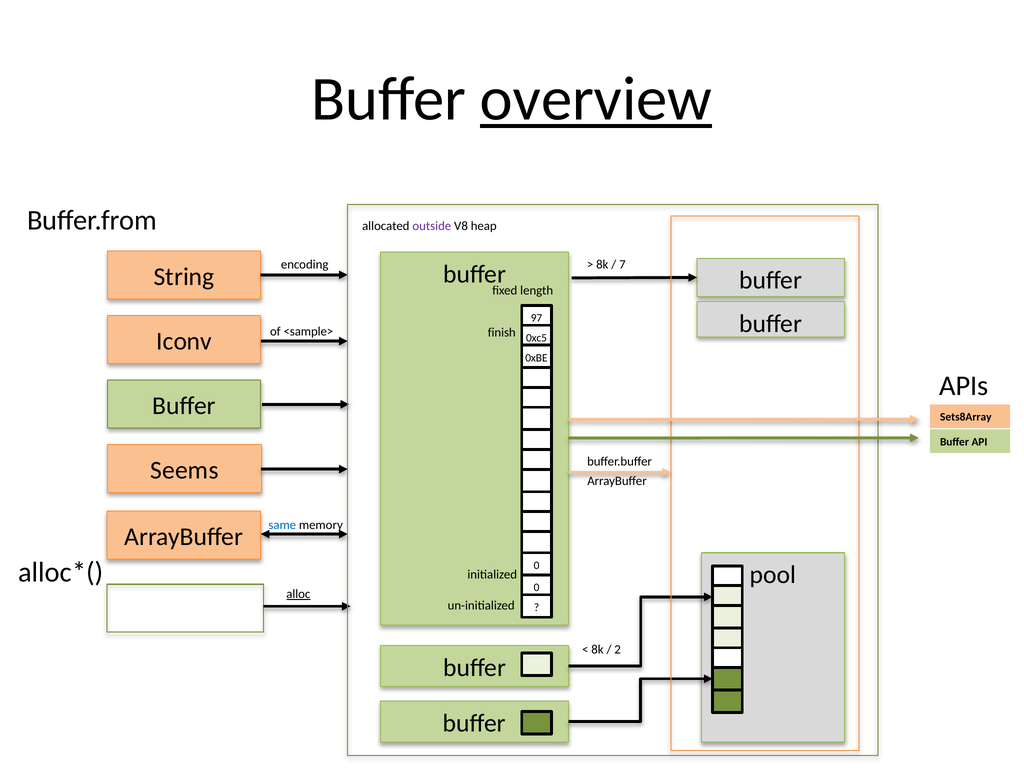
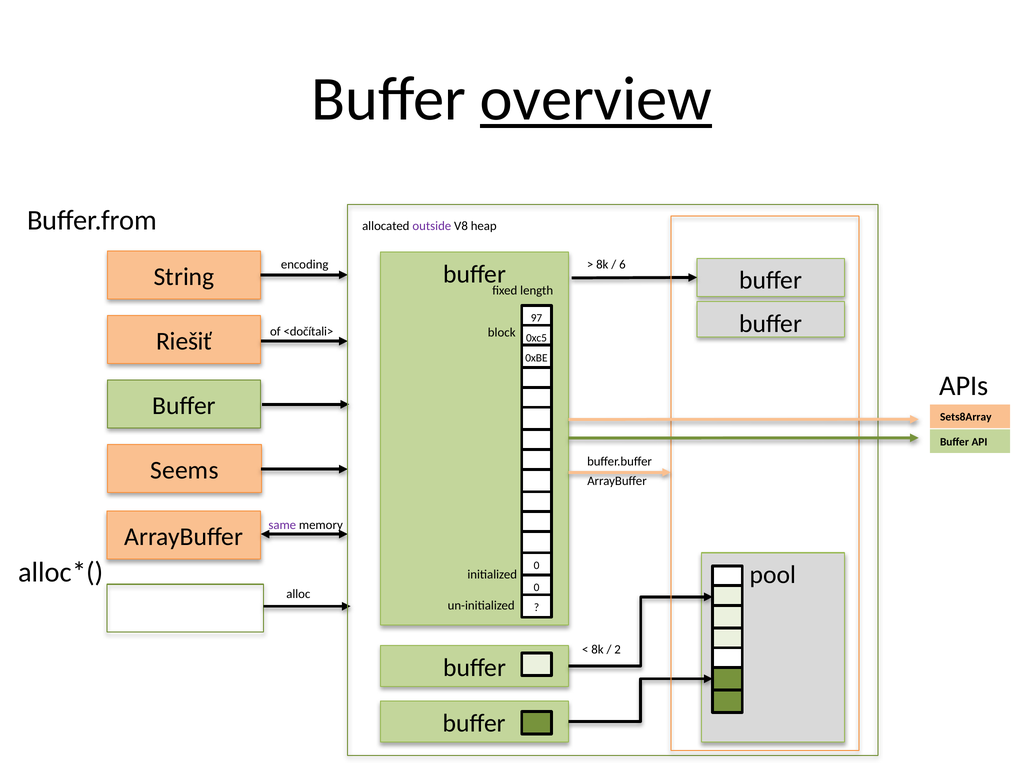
7: 7 -> 6
<sample>: <sample> -> <dočítali>
finish: finish -> block
Iconv: Iconv -> Riešiť
same colour: blue -> purple
alloc underline: present -> none
